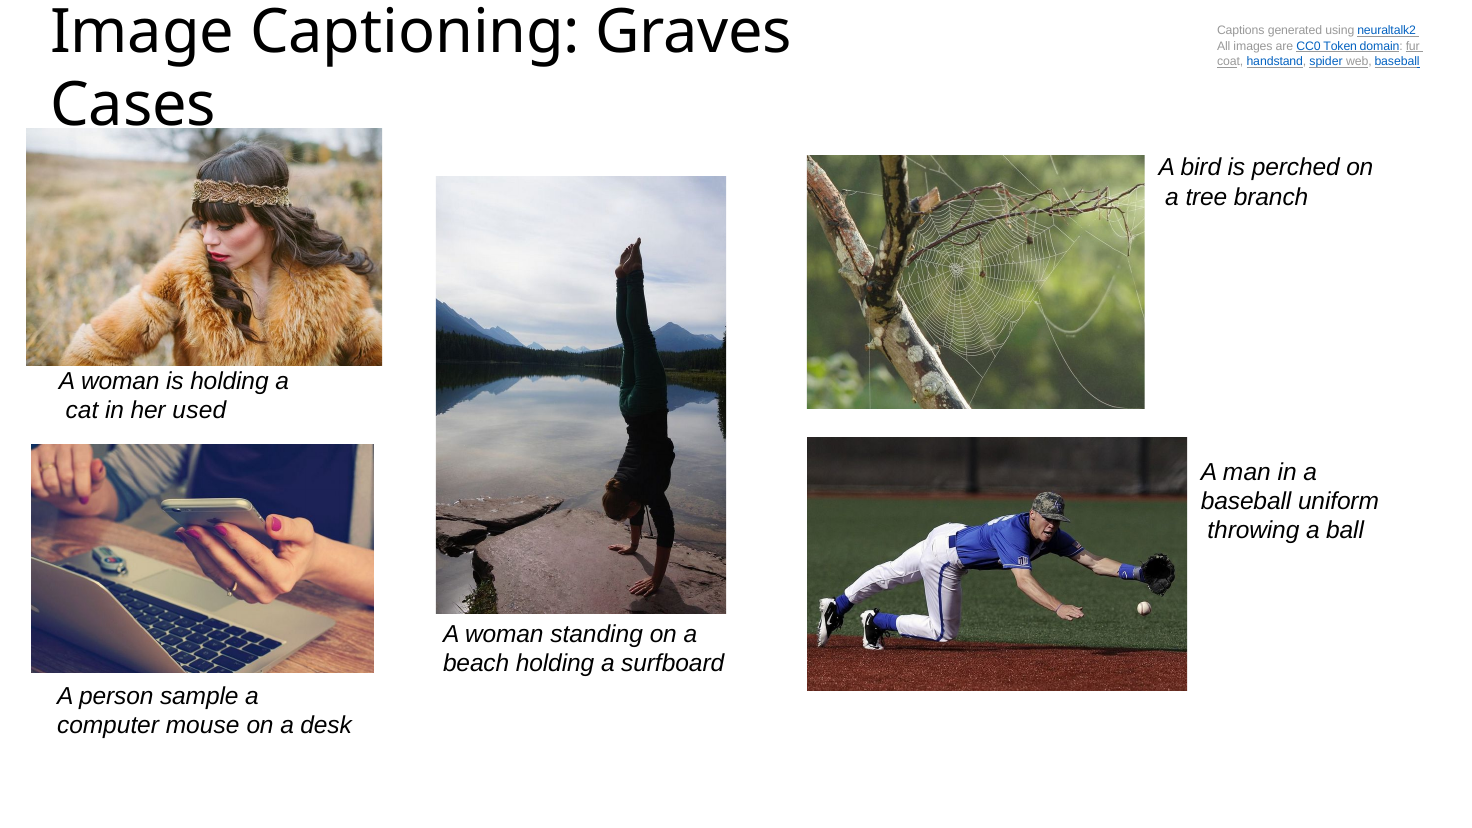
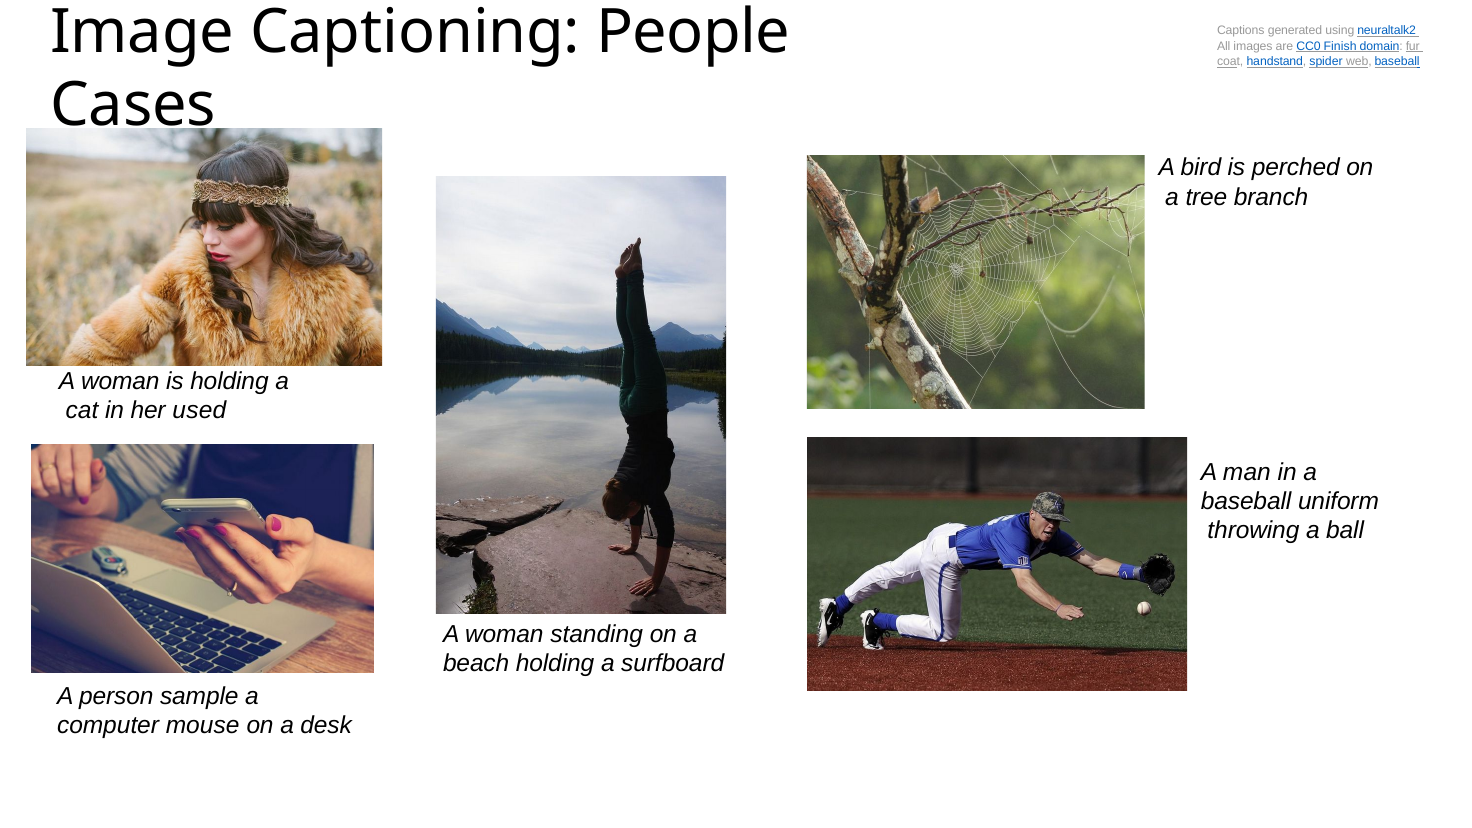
Graves: Graves -> People
Token: Token -> Finish
